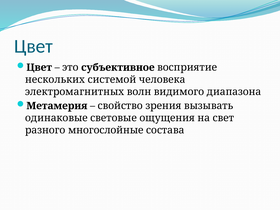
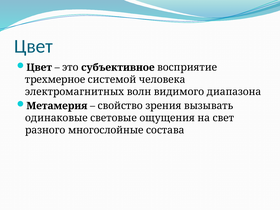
нескольких: нескольких -> трехмерное
